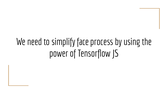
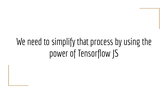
face: face -> that
